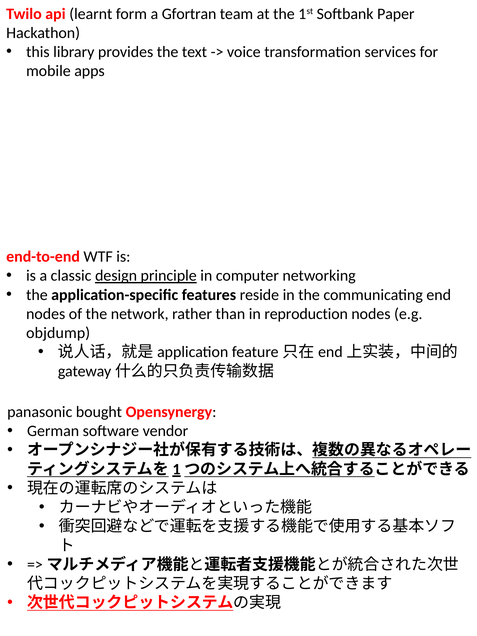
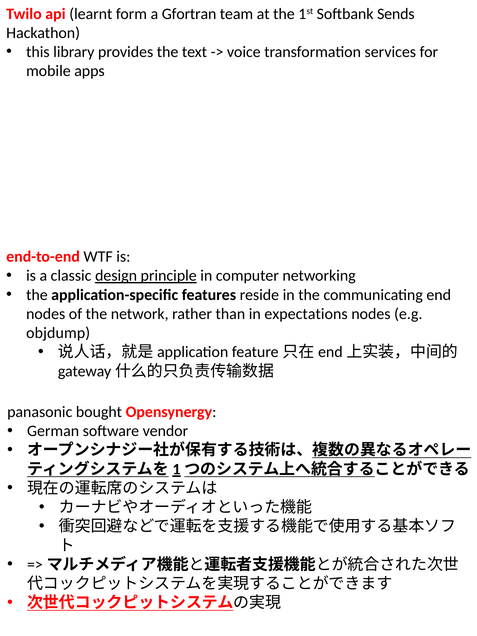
Paper: Paper -> Sends
reproduction: reproduction -> expectations
